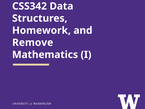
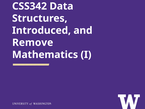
Homework: Homework -> Introduced
